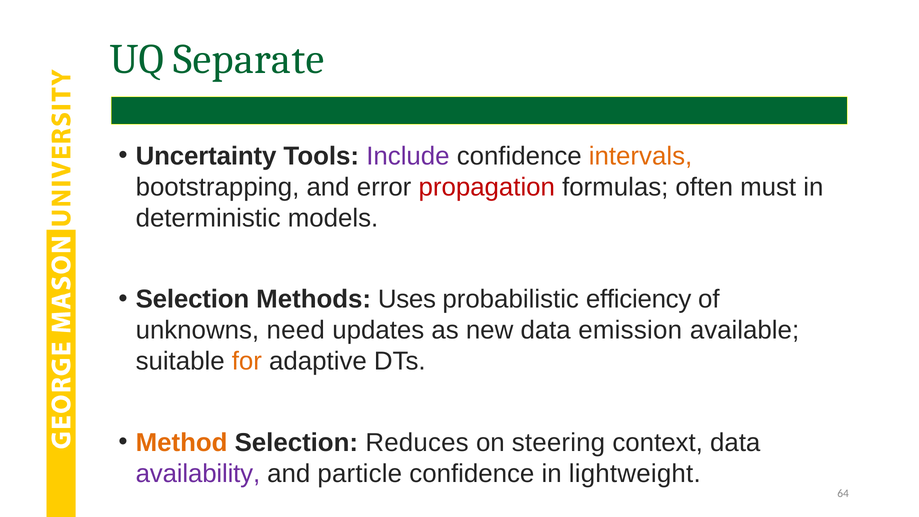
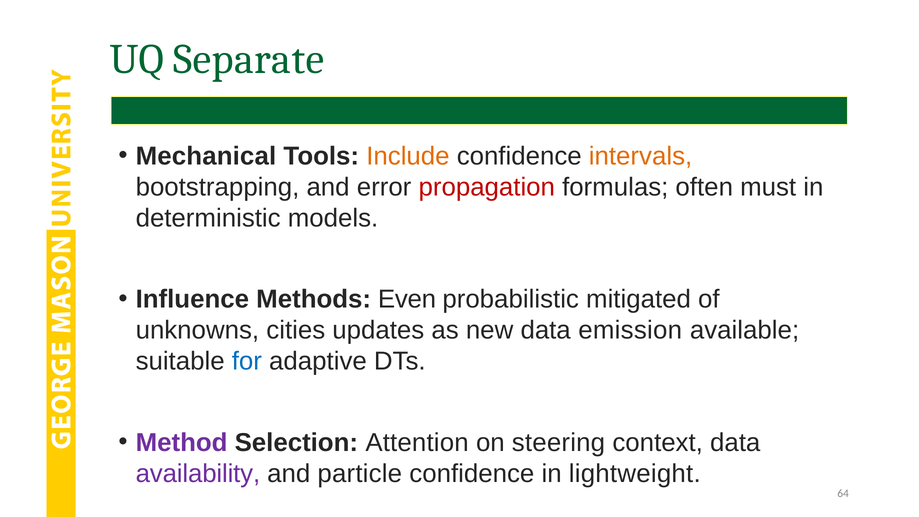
Uncertainty: Uncertainty -> Mechanical
Include colour: purple -> orange
Selection at (192, 299): Selection -> Influence
Uses: Uses -> Even
efficiency: efficiency -> mitigated
need: need -> cities
for colour: orange -> blue
Method colour: orange -> purple
Reduces: Reduces -> Attention
